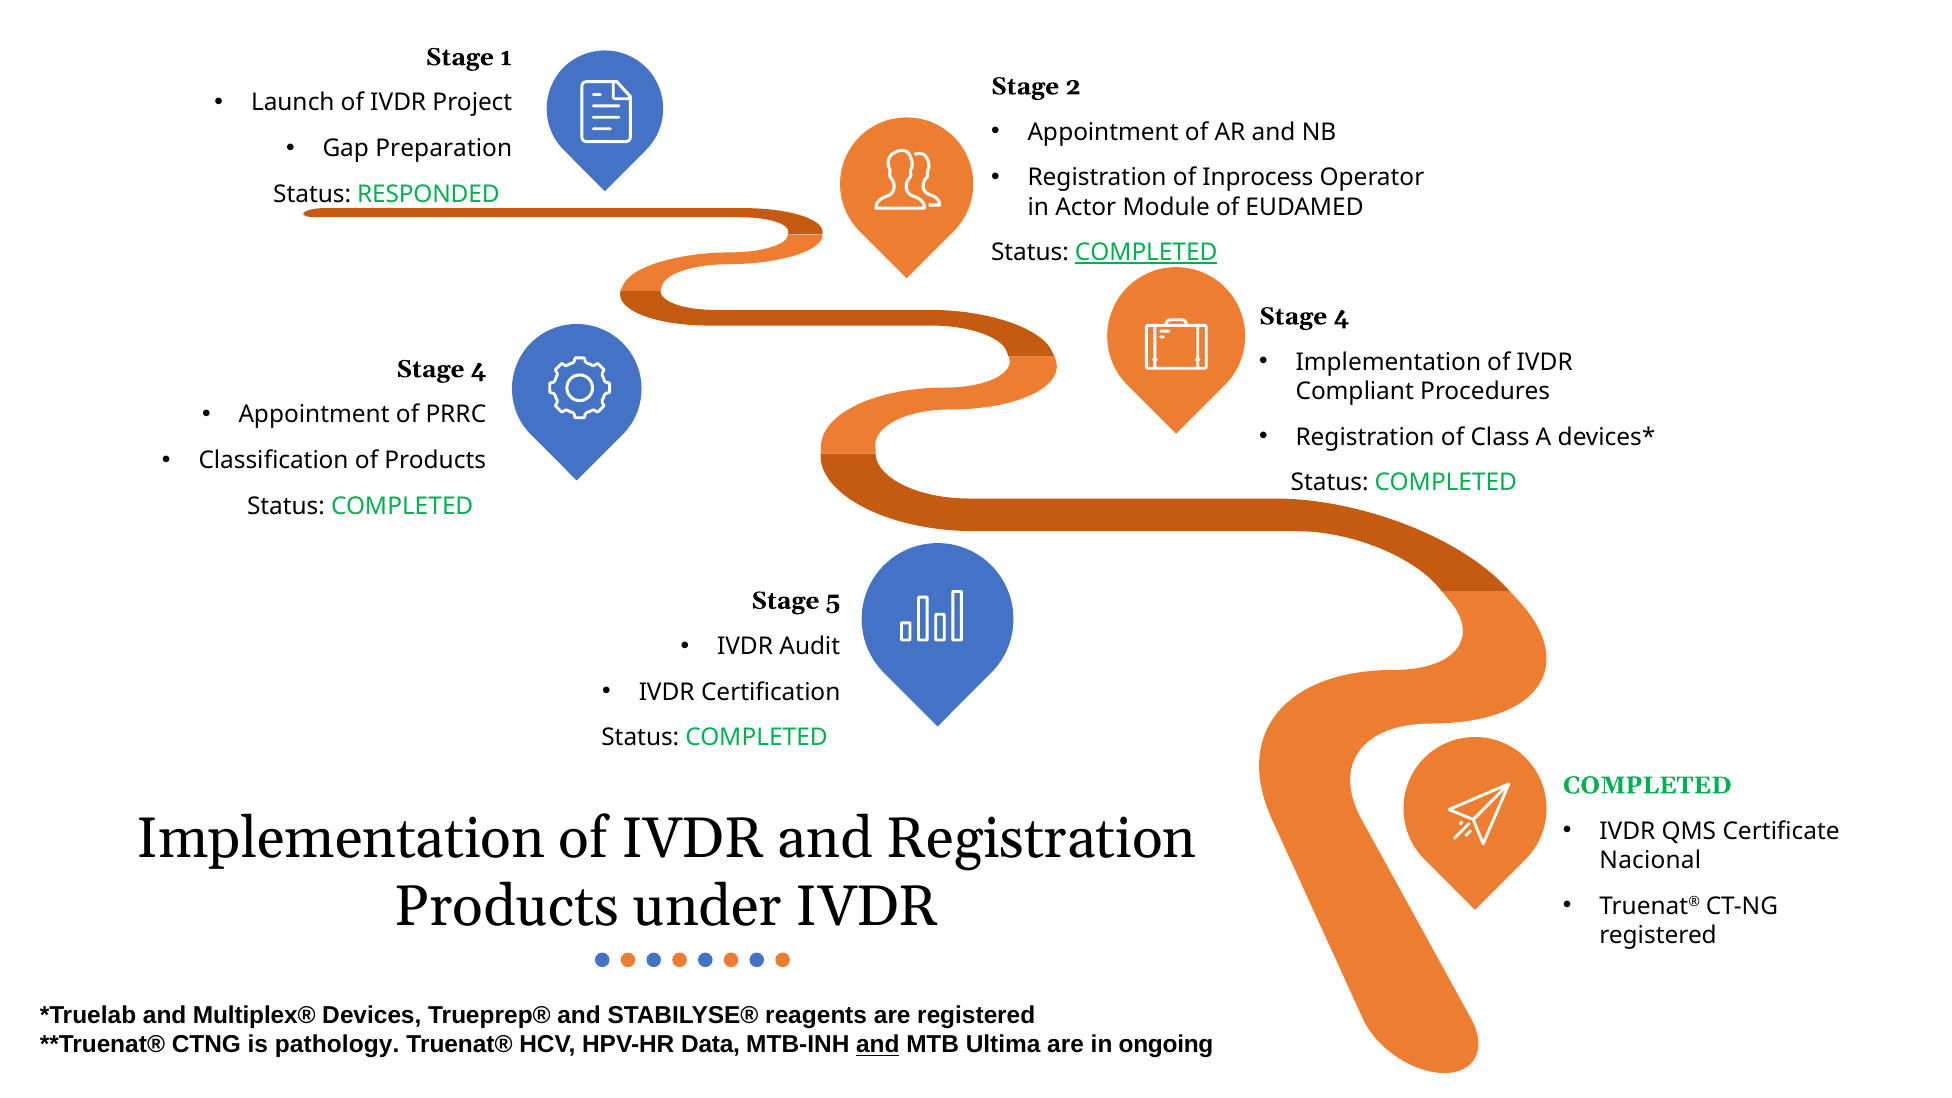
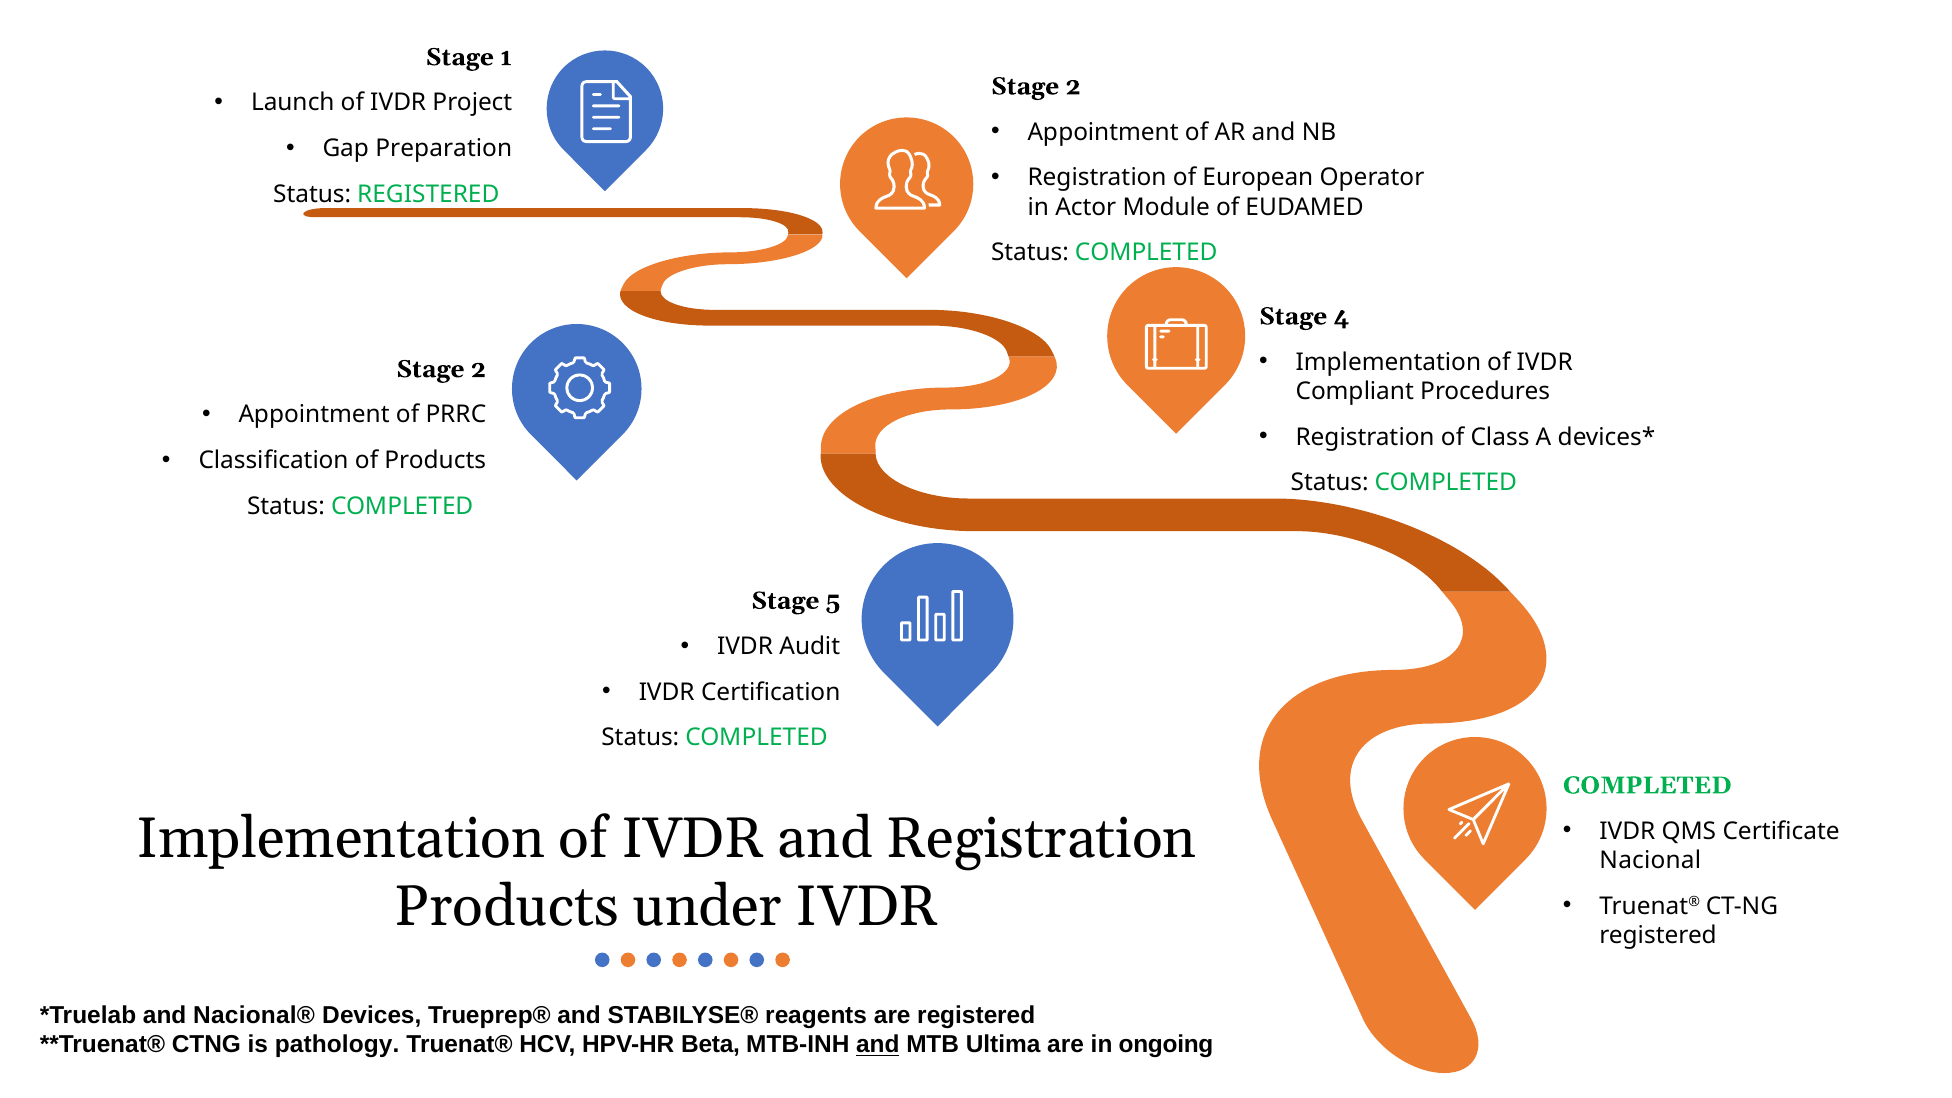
Inprocess: Inprocess -> European
Status RESPONDED: RESPONDED -> REGISTERED
COMPLETED at (1146, 253) underline: present -> none
4 at (478, 369): 4 -> 2
Multiplex®: Multiplex® -> Nacional®
Data: Data -> Beta
